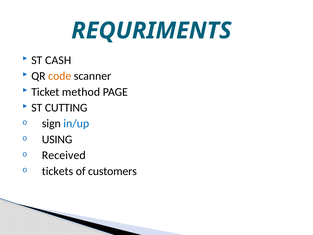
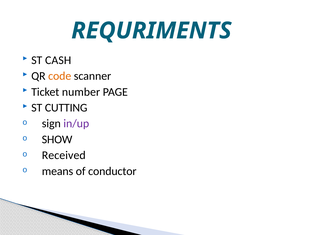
method: method -> number
in/up colour: blue -> purple
USING: USING -> SHOW
tickets: tickets -> means
customers: customers -> conductor
